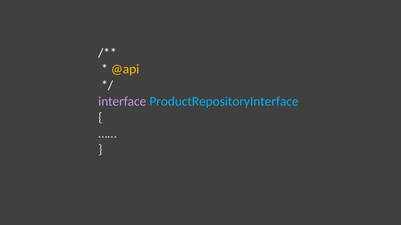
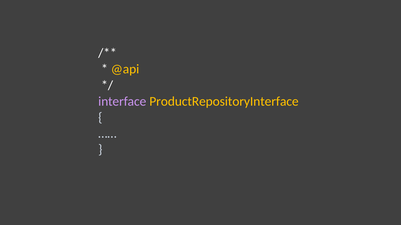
ProductRepositoryInterface colour: light blue -> yellow
